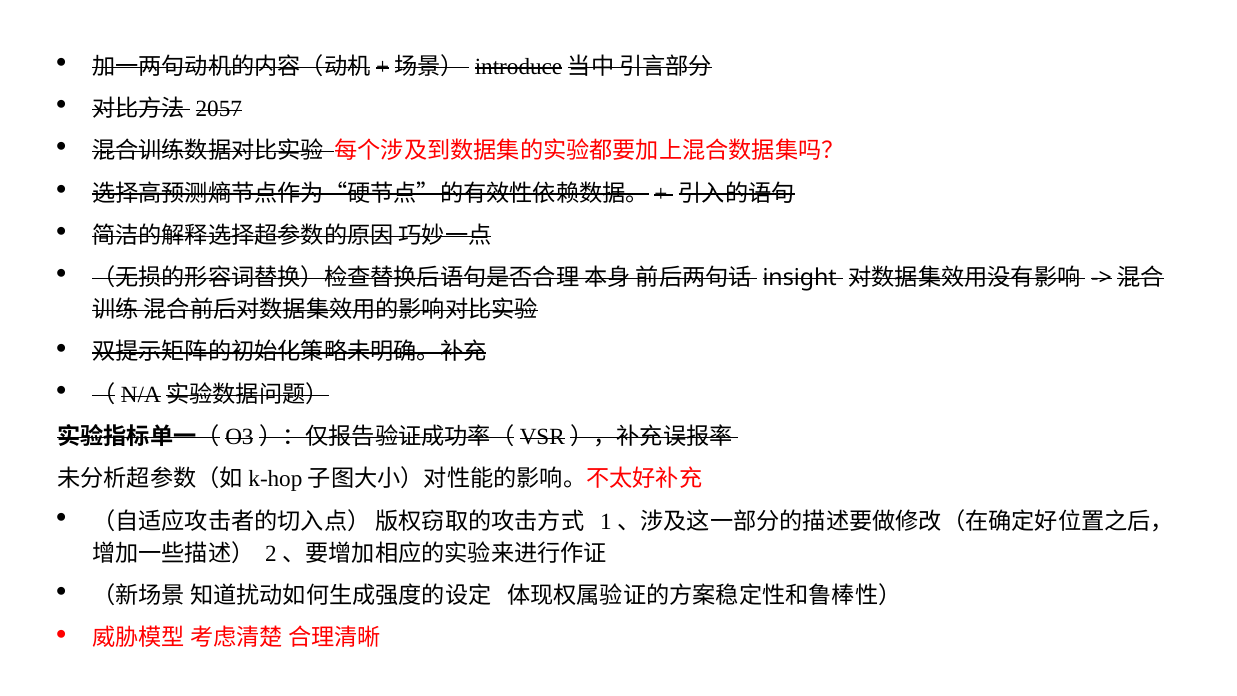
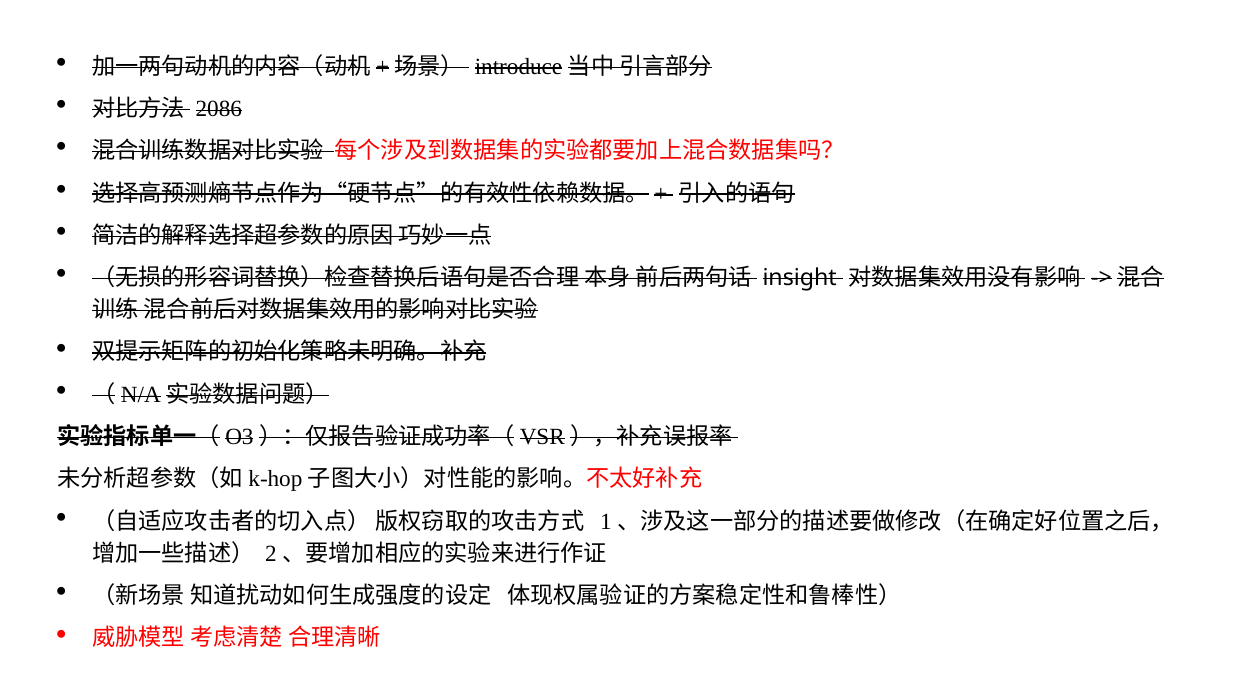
2057: 2057 -> 2086
